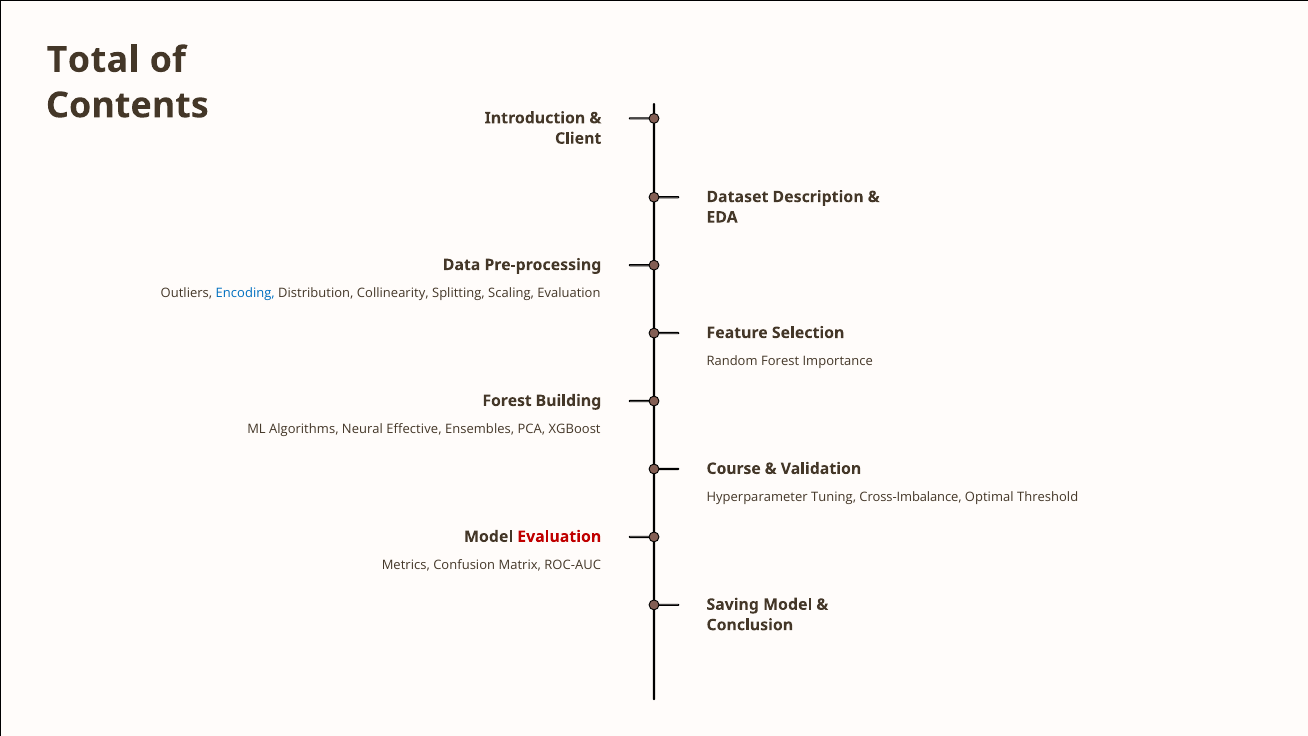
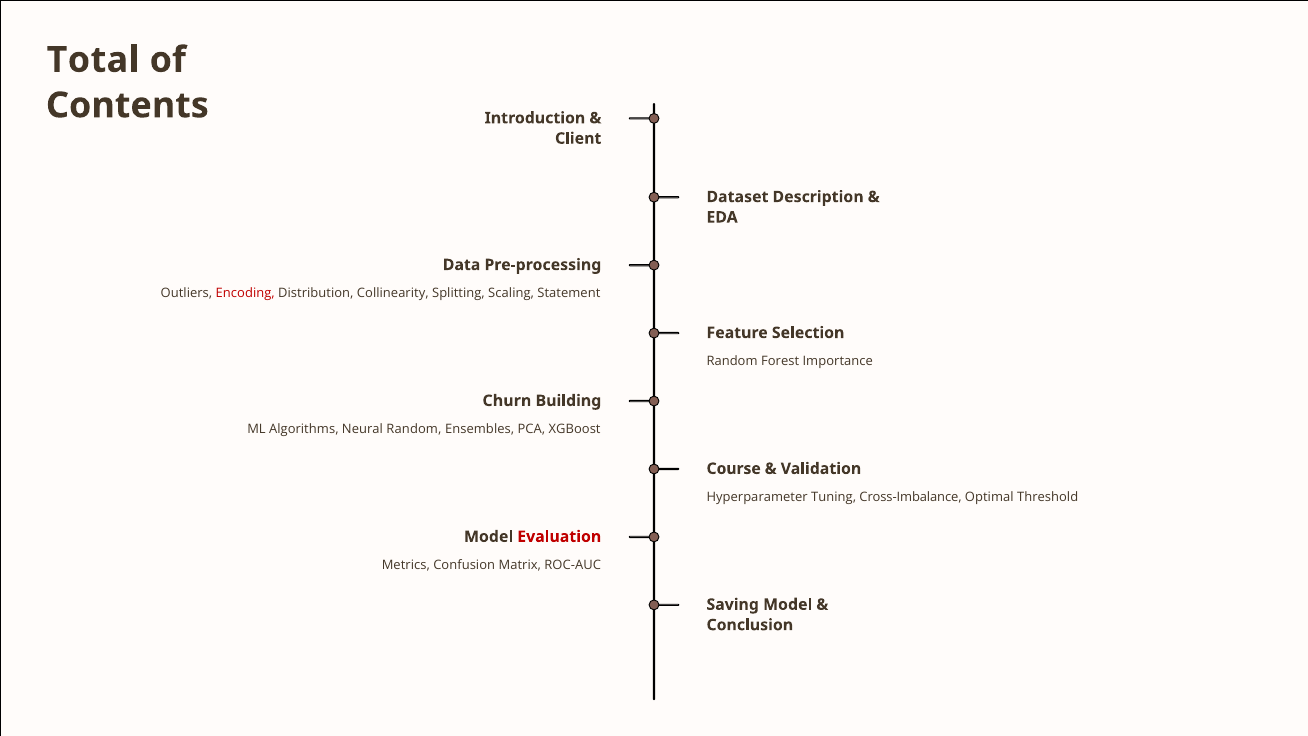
Encoding colour: blue -> red
Scaling Evaluation: Evaluation -> Statement
Forest at (507, 401): Forest -> Churn
Neural Effective: Effective -> Random
